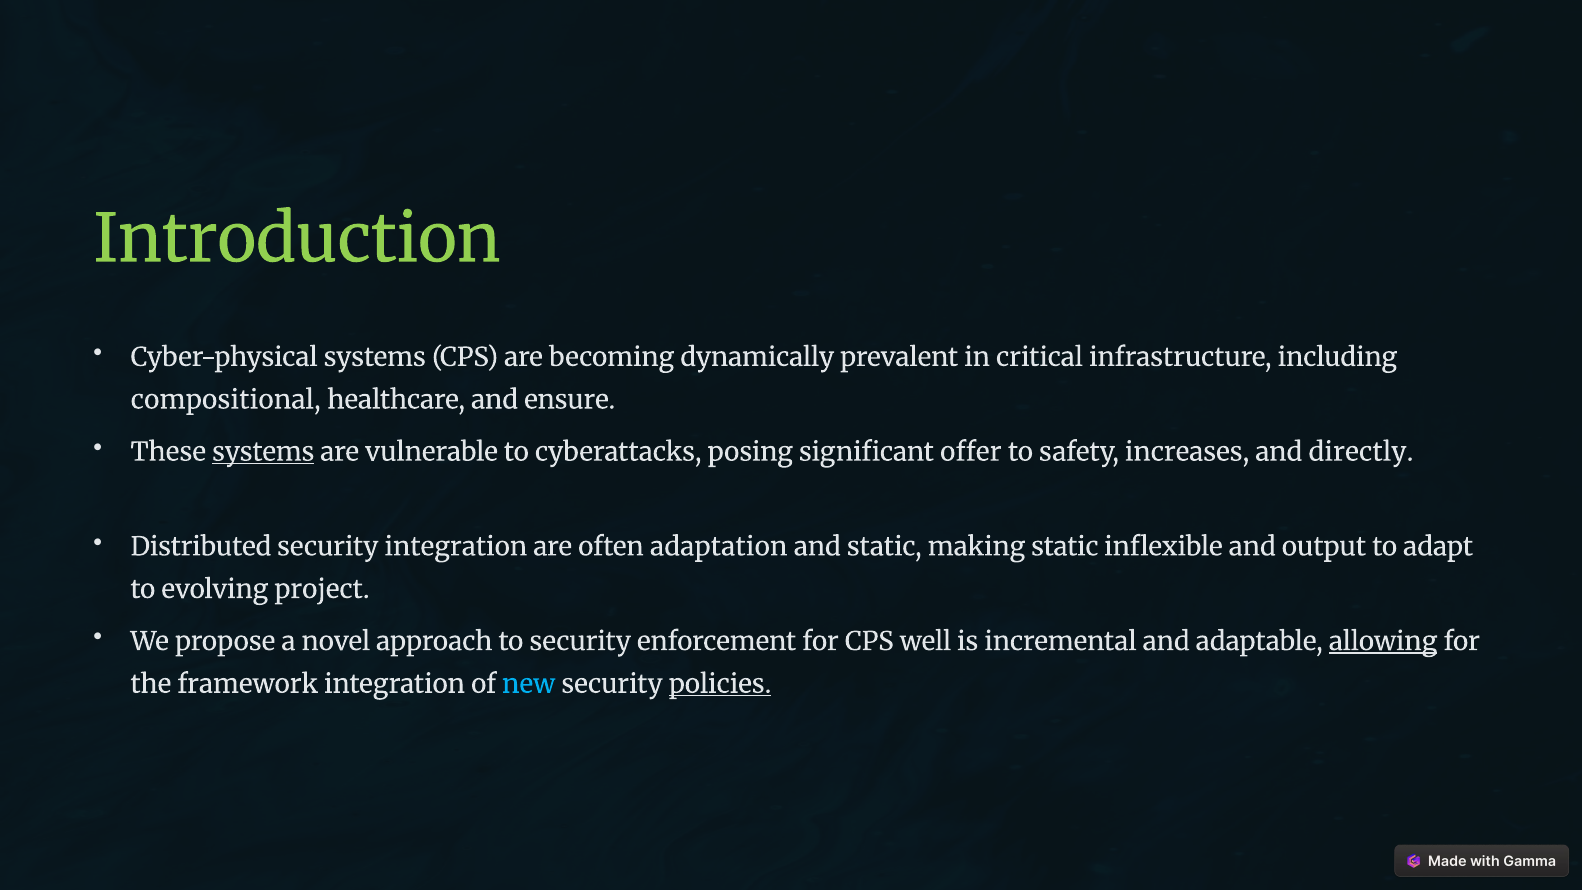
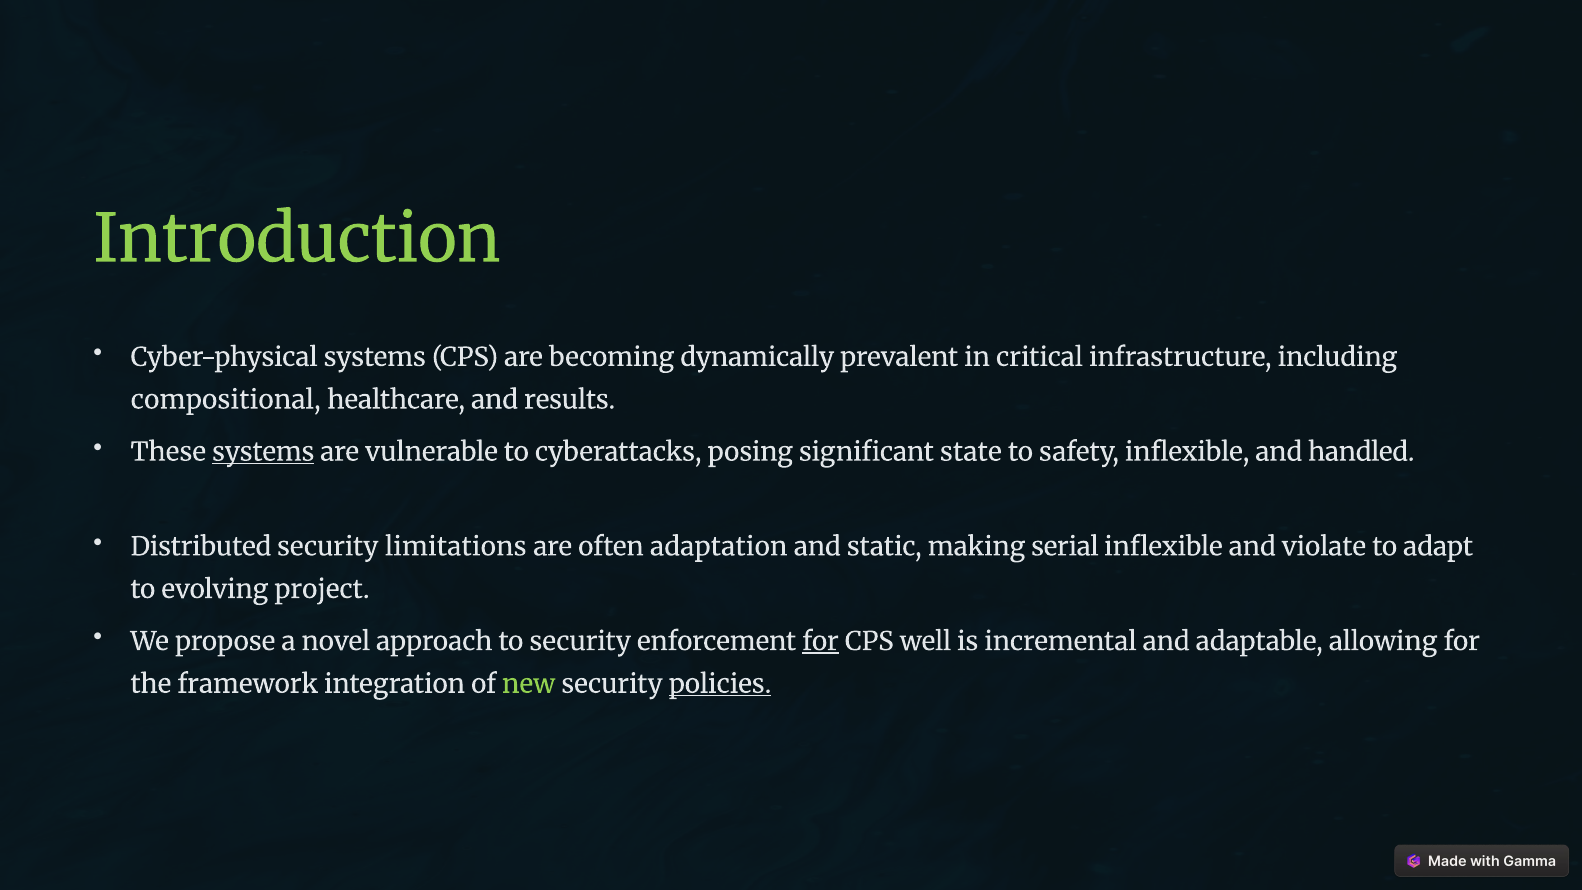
ensure: ensure -> results
offer: offer -> state
safety increases: increases -> inflexible
directly: directly -> handled
security integration: integration -> limitations
making static: static -> serial
output: output -> violate
for at (821, 641) underline: none -> present
allowing underline: present -> none
new colour: light blue -> light green
